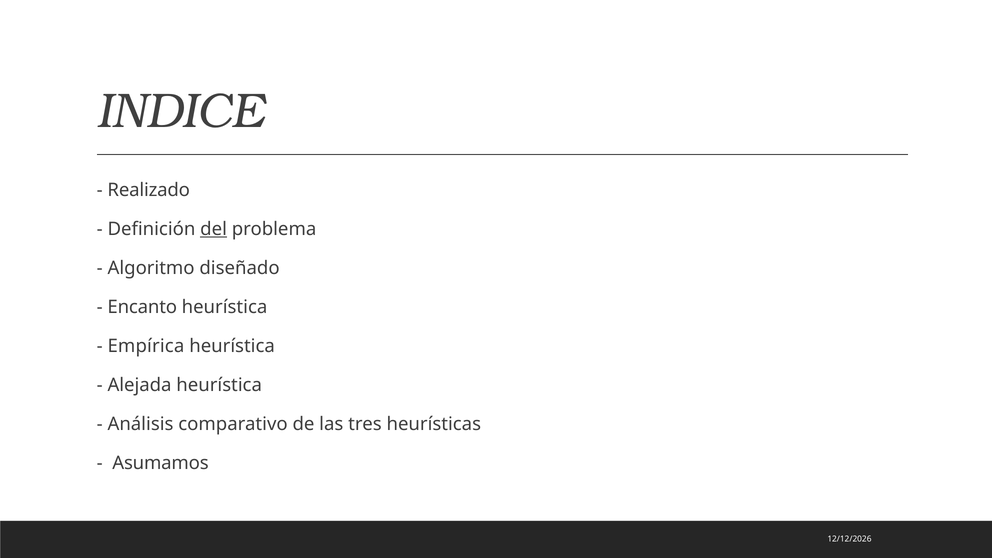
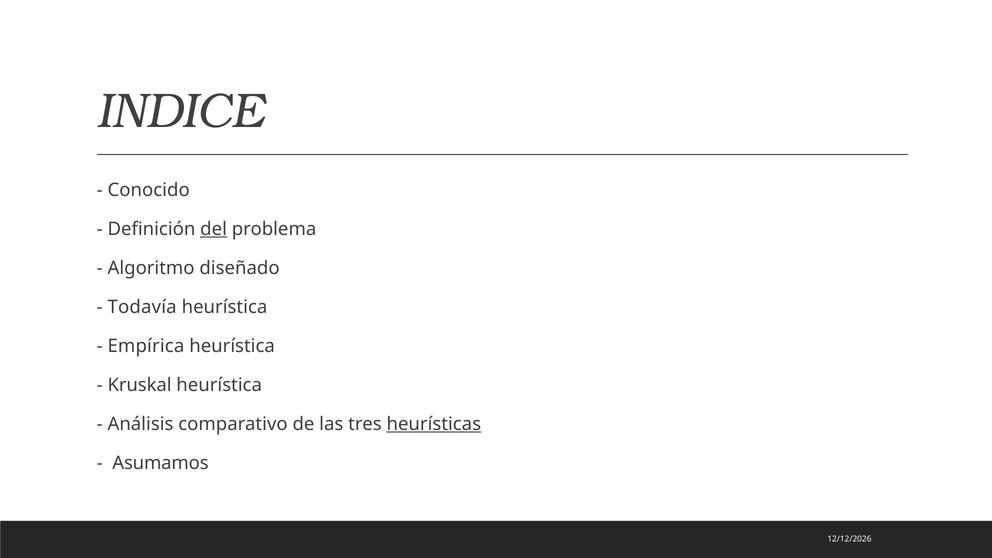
Realizado: Realizado -> Conocido
Encanto: Encanto -> Todavía
Alejada: Alejada -> Kruskal
heurísticas underline: none -> present
